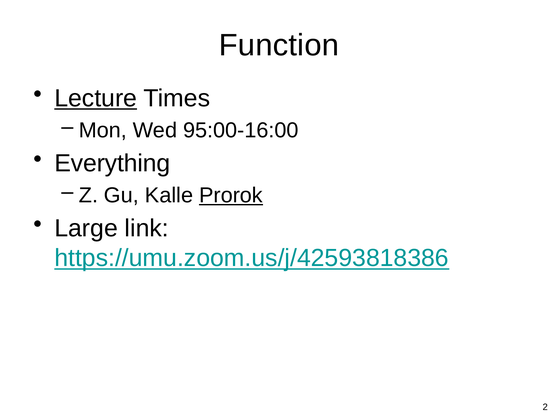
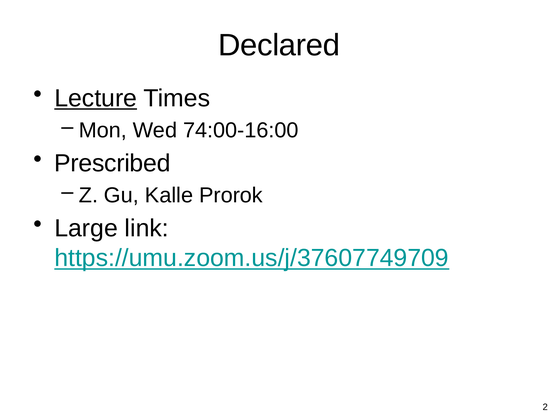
Function: Function -> Declared
95:00-16:00: 95:00-16:00 -> 74:00-16:00
Everything: Everything -> Prescribed
Prorok underline: present -> none
https://umu.zoom.us/j/42593818386: https://umu.zoom.us/j/42593818386 -> https://umu.zoom.us/j/37607749709
